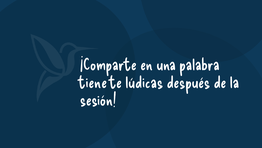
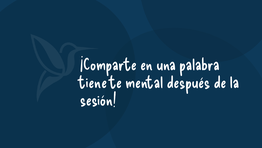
lúdicas: lúdicas -> mental
